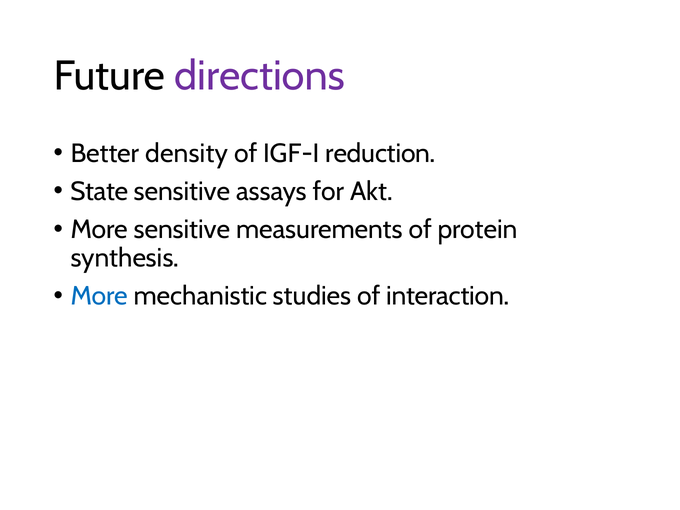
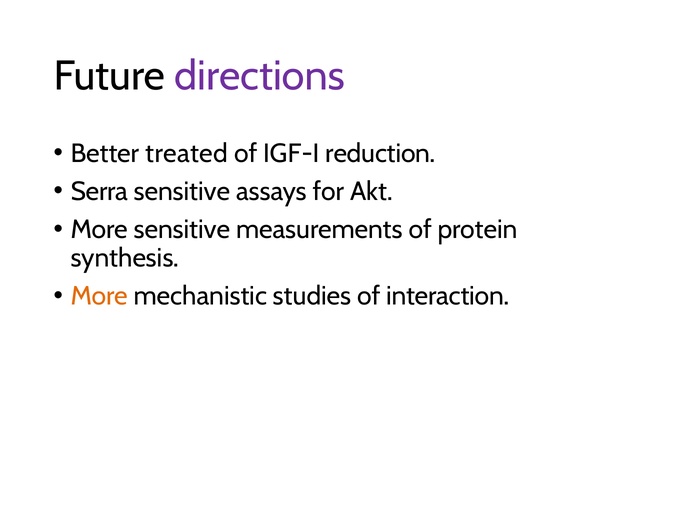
density: density -> treated
State: State -> Serra
More at (99, 296) colour: blue -> orange
